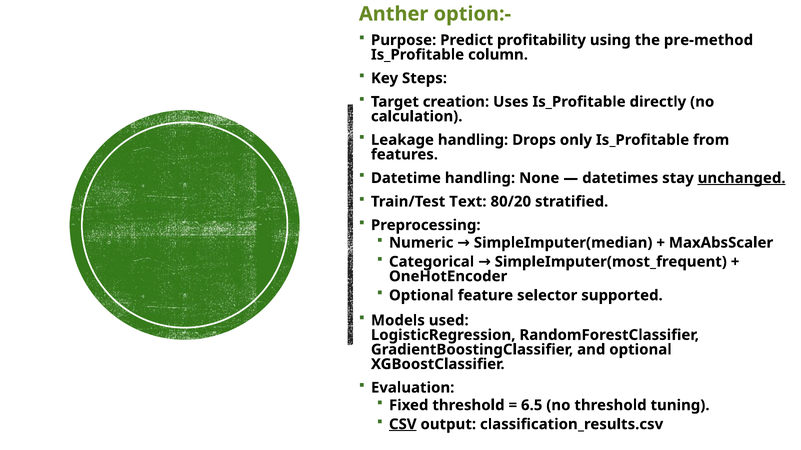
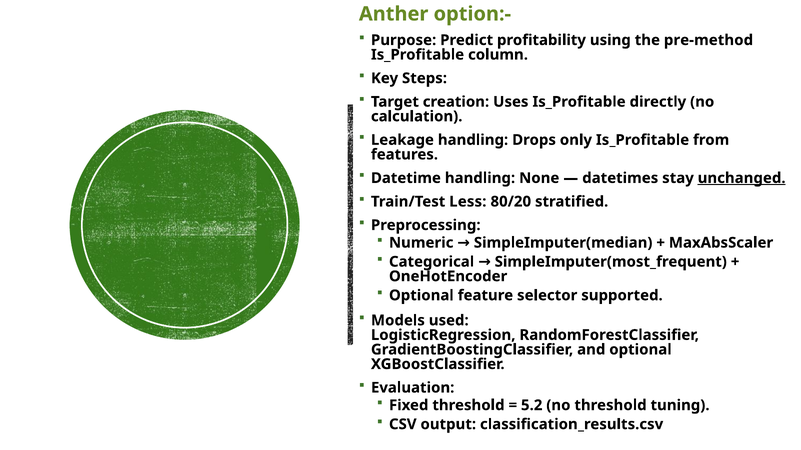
Text: Text -> Less
6.5: 6.5 -> 5.2
CSV underline: present -> none
